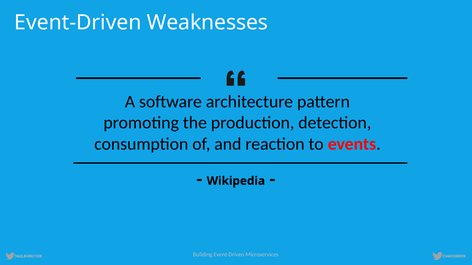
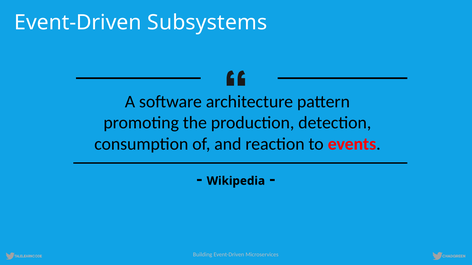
Weaknesses: Weaknesses -> Subsystems
